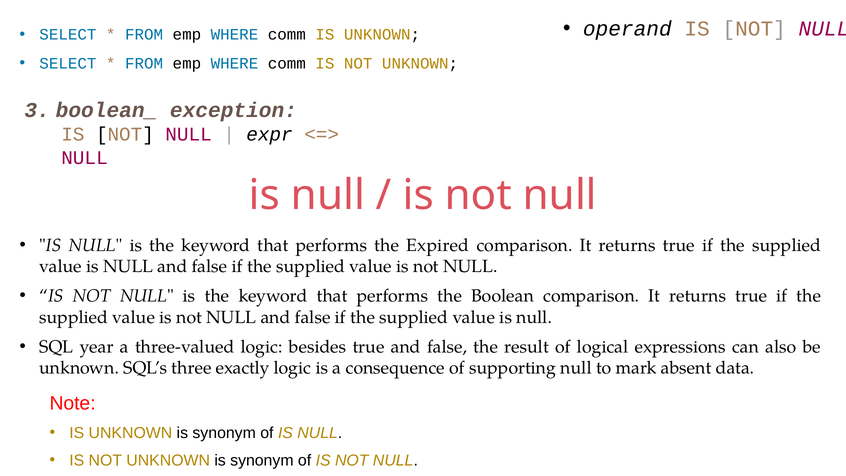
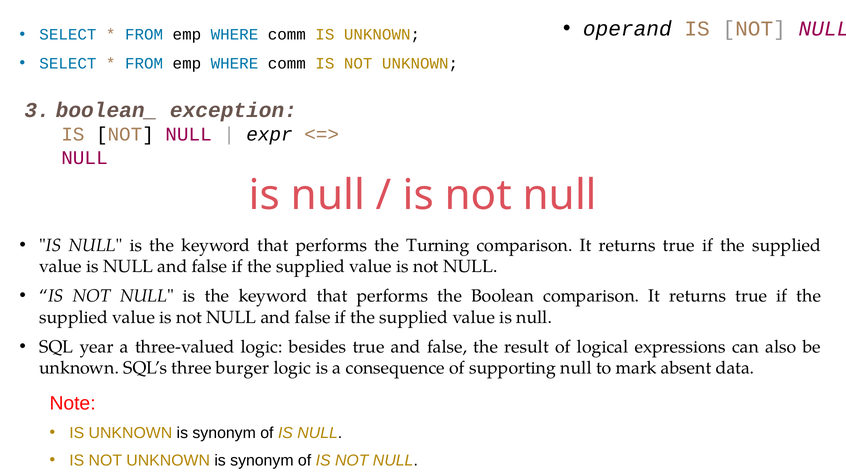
Expired: Expired -> Turning
exactly: exactly -> burger
